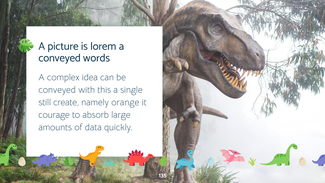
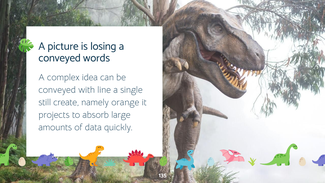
lorem: lorem -> losing
this: this -> line
courage: courage -> projects
